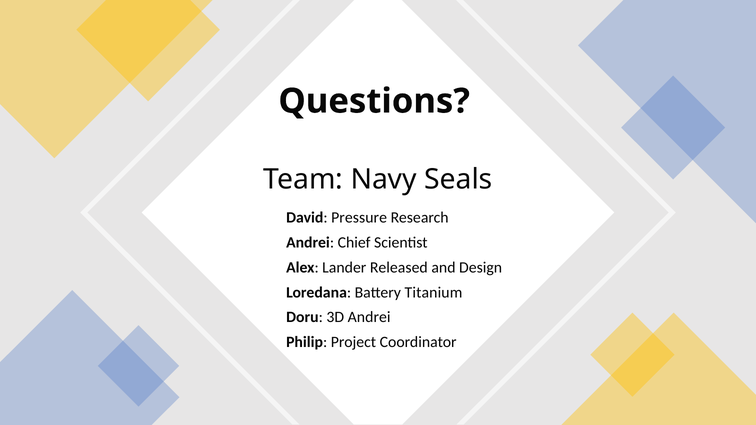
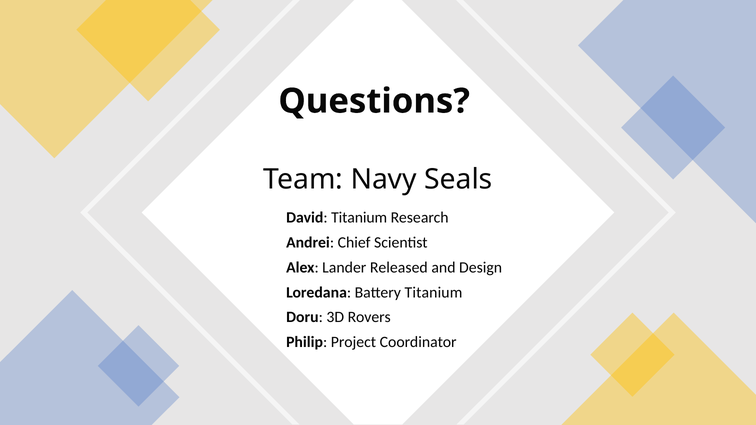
David Pressure: Pressure -> Titanium
3D Andrei: Andrei -> Rovers
